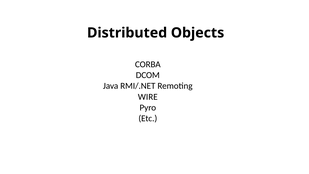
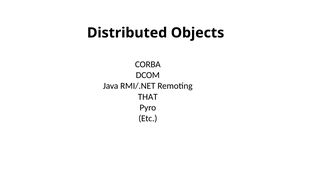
WIRE: WIRE -> THAT
